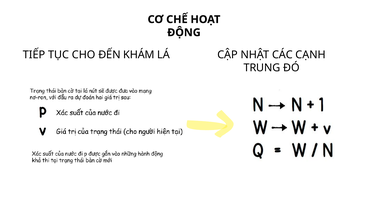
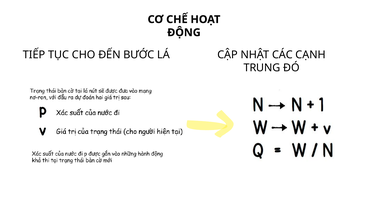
KHÁM: KHÁM -> BƯỚC
